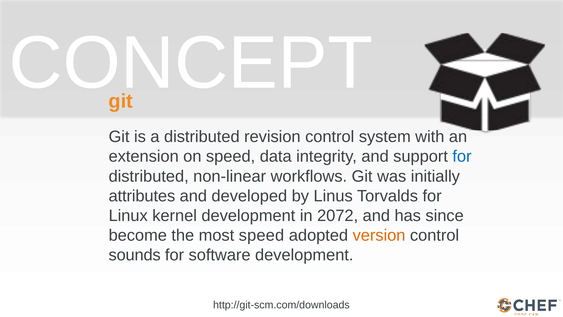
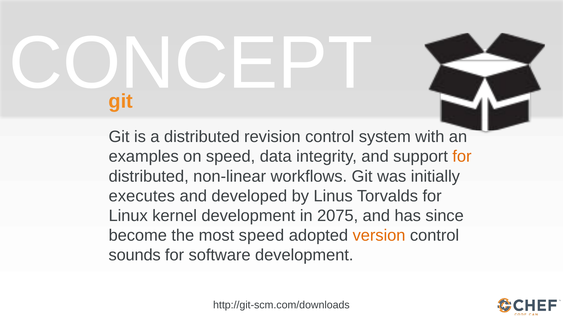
extension: extension -> examples
for at (462, 156) colour: blue -> orange
attributes: attributes -> executes
2072: 2072 -> 2075
